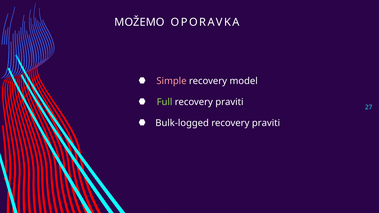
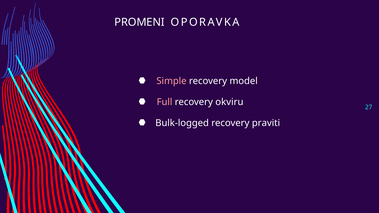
MOŽEMO: MOŽEMO -> PROMENI
Full colour: light green -> pink
praviti at (229, 102): praviti -> okviru
